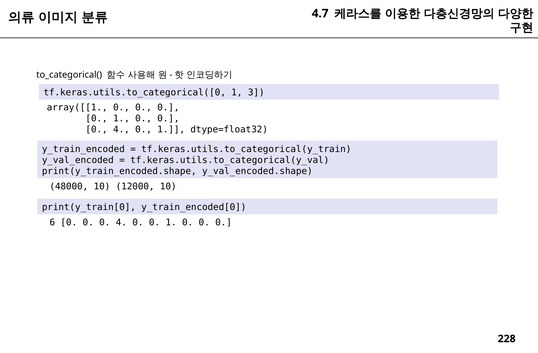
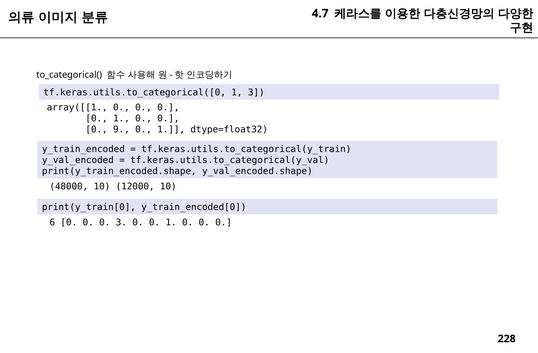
4 at (121, 130): 4 -> 9
4 at (121, 223): 4 -> 3
